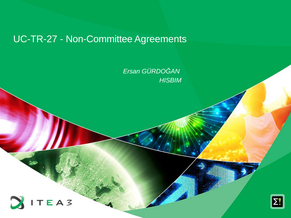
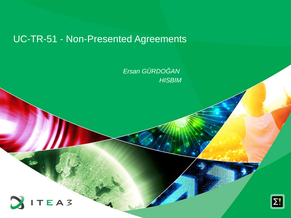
UC-TR-27: UC-TR-27 -> UC-TR-51
Non-Committee: Non-Committee -> Non-Presented
